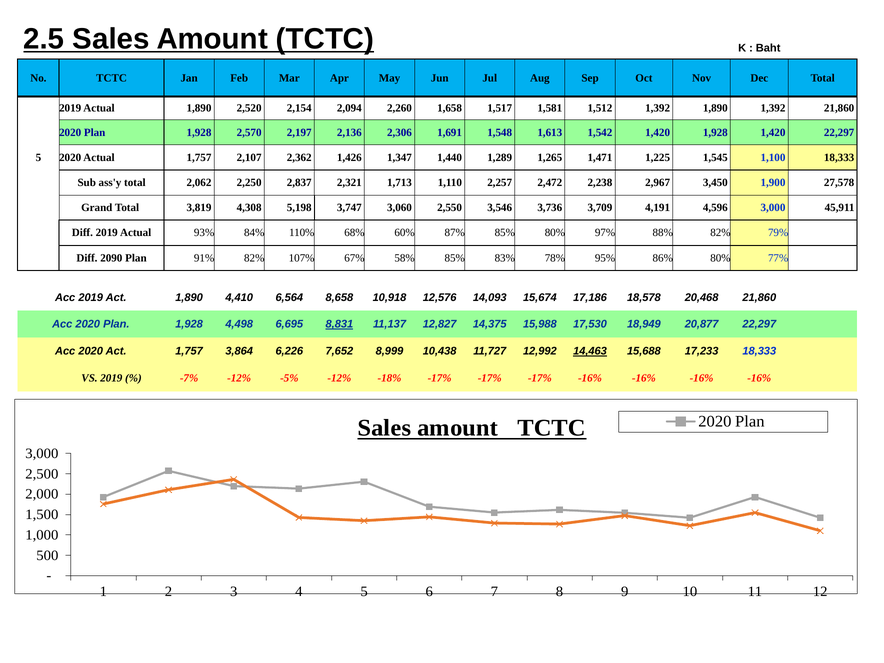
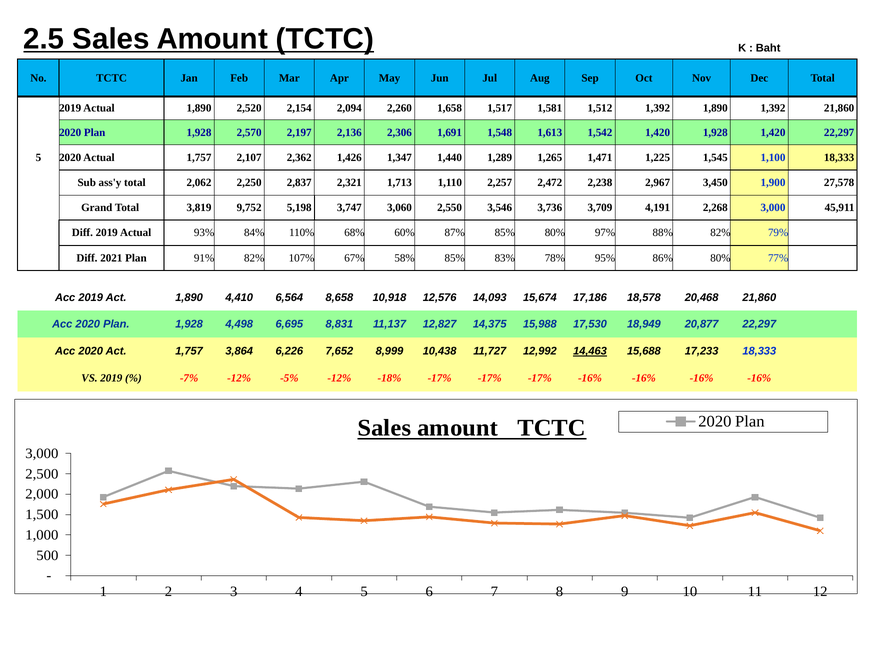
4,308: 4,308 -> 9,752
4,596: 4,596 -> 2,268
2090: 2090 -> 2021
8,831 underline: present -> none
